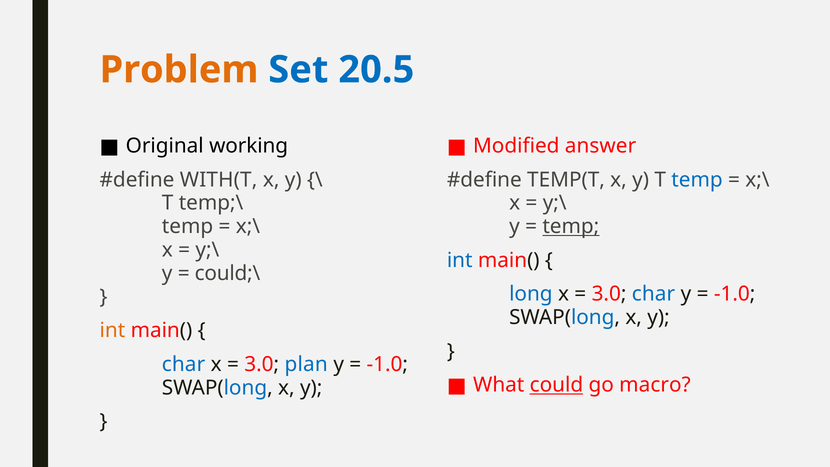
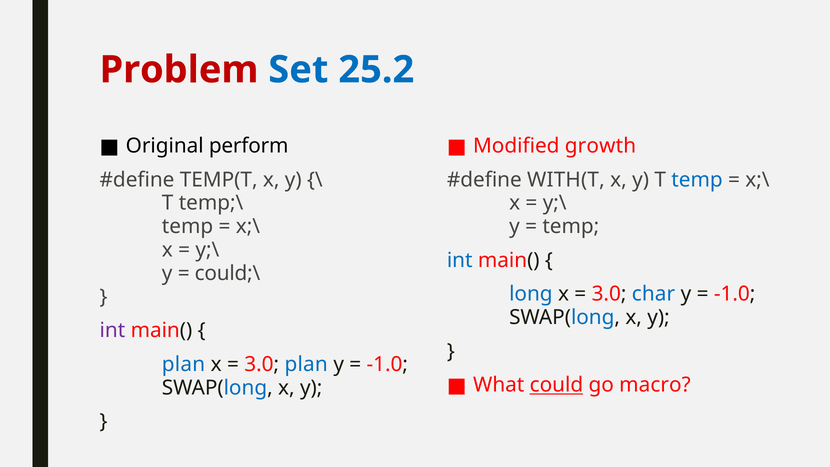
Problem colour: orange -> red
20.5: 20.5 -> 25.2
working: working -> perform
answer: answer -> growth
WITH(T: WITH(T -> TEMP(T
TEMP(T: TEMP(T -> WITH(T
temp at (571, 226) underline: present -> none
int at (112, 330) colour: orange -> purple
char at (184, 364): char -> plan
